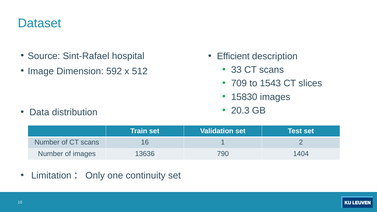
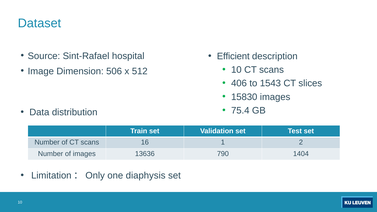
33 at (236, 70): 33 -> 10
592: 592 -> 506
709: 709 -> 406
20.3: 20.3 -> 75.4
continuity: continuity -> diaphysis
